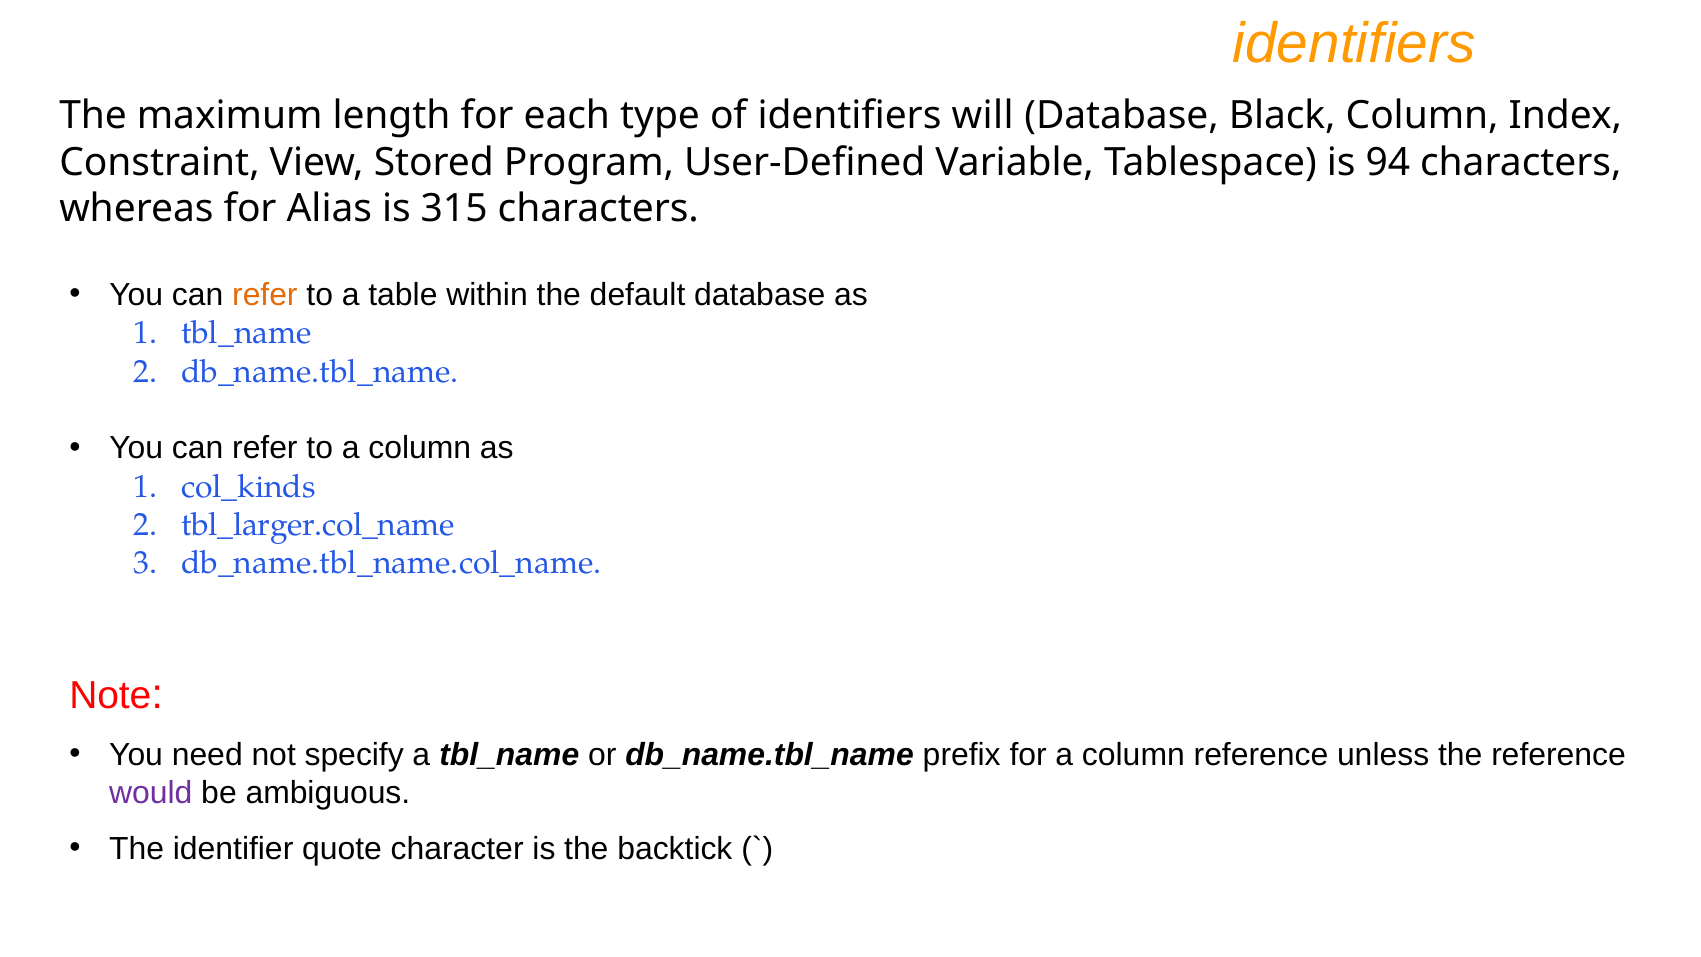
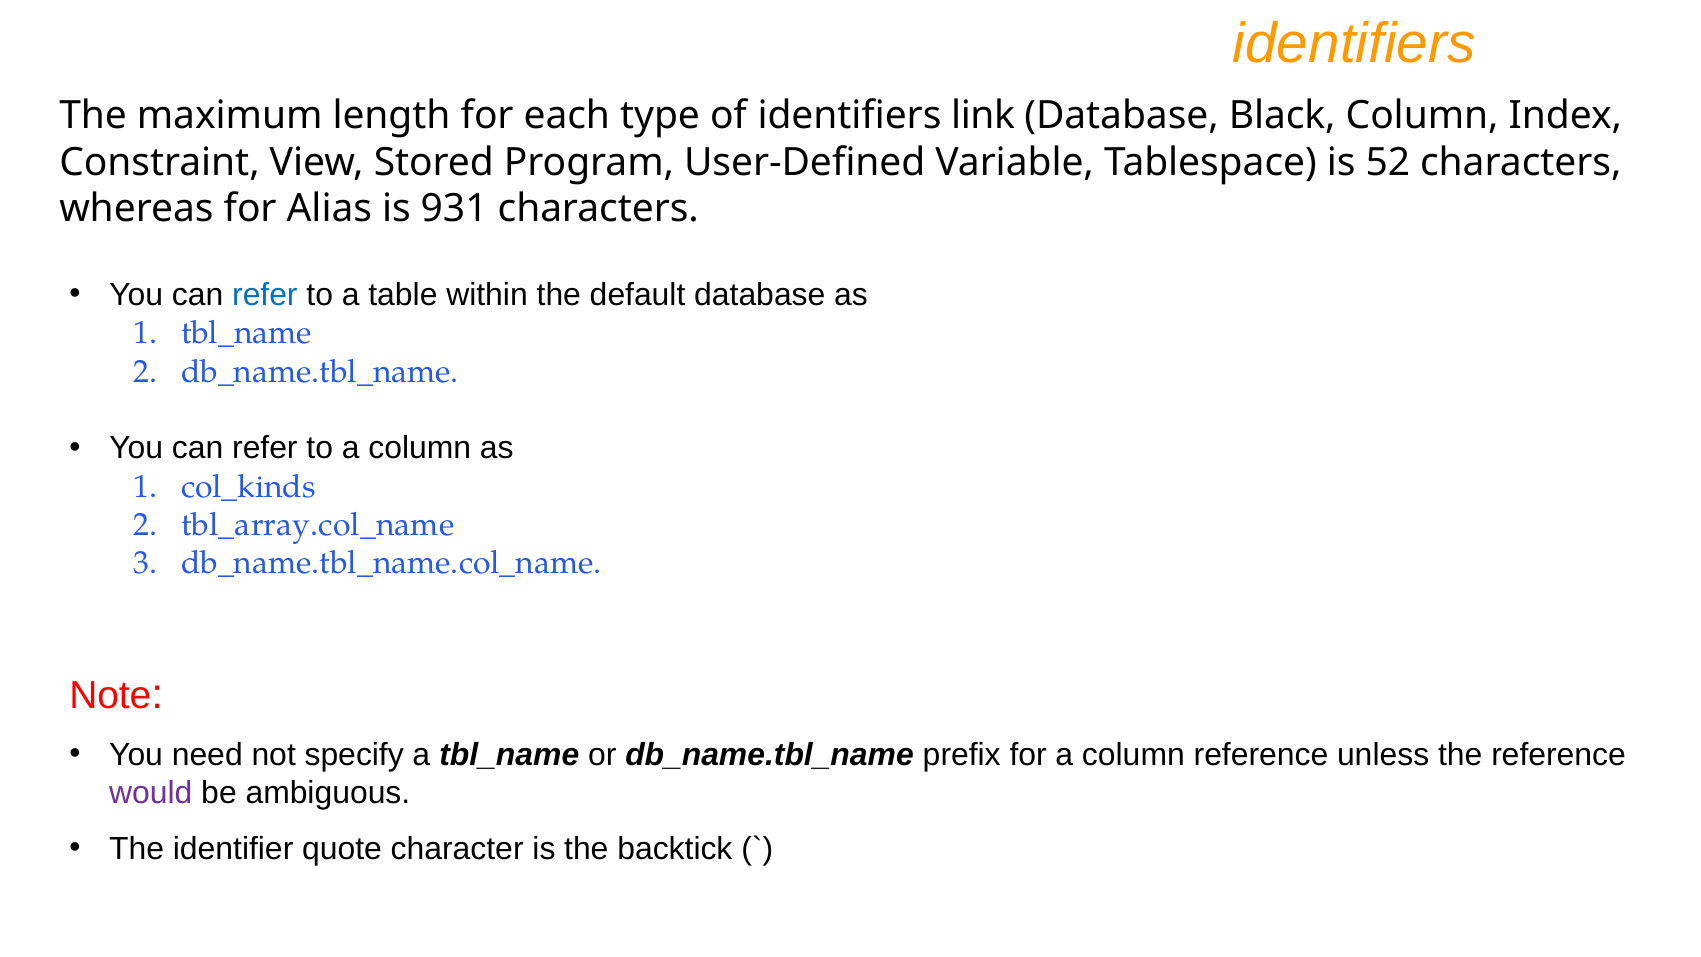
will: will -> link
94: 94 -> 52
315: 315 -> 931
refer at (265, 295) colour: orange -> blue
tbl_larger.col_name: tbl_larger.col_name -> tbl_array.col_name
